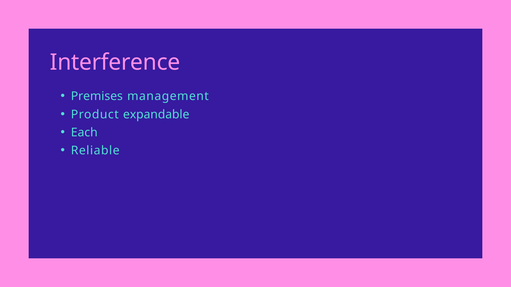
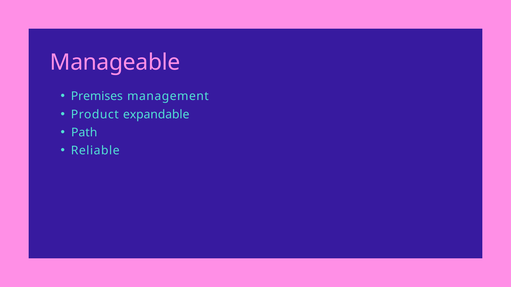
Interference: Interference -> Manageable
Each: Each -> Path
